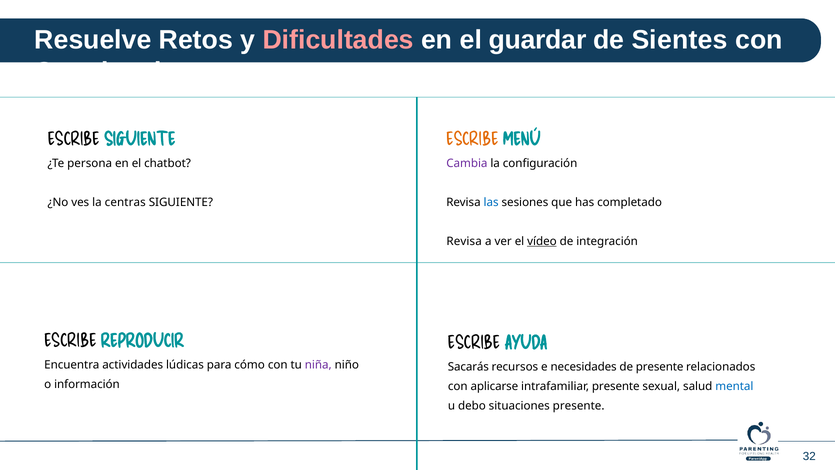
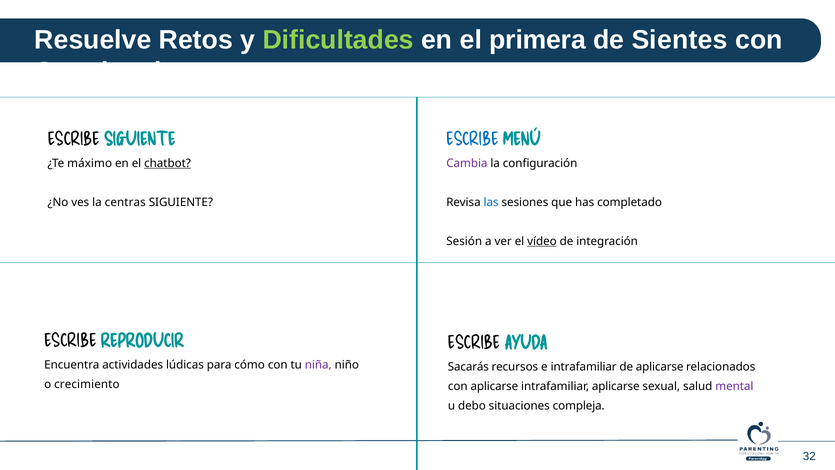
Dificultades colour: pink -> light green
guardar: guardar -> primera
ESCRIBE at (472, 139) colour: orange -> blue
persona: persona -> máximo
chatbot underline: none -> present
Revisa at (464, 241): Revisa -> Sesión
e necesidades: necesidades -> intrafamiliar
de presente: presente -> aplicarse
información: información -> crecimiento
intrafamiliar presente: presente -> aplicarse
mental colour: blue -> purple
situaciones presente: presente -> compleja
